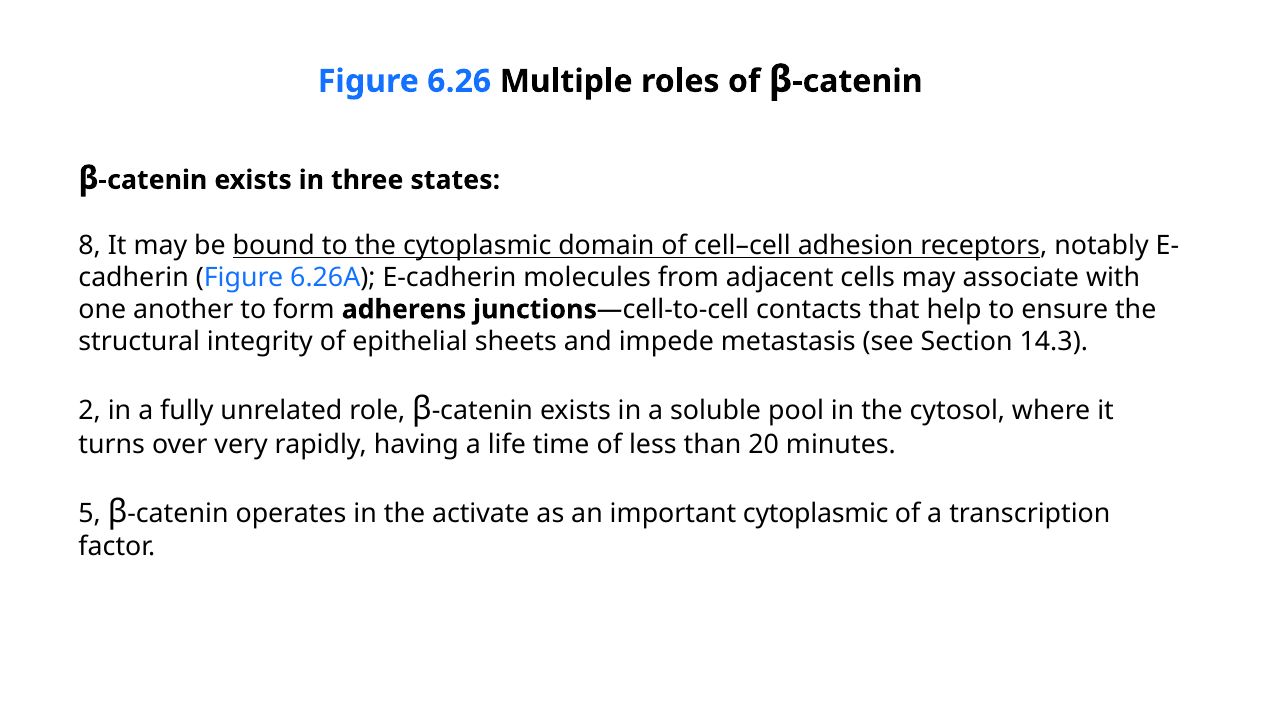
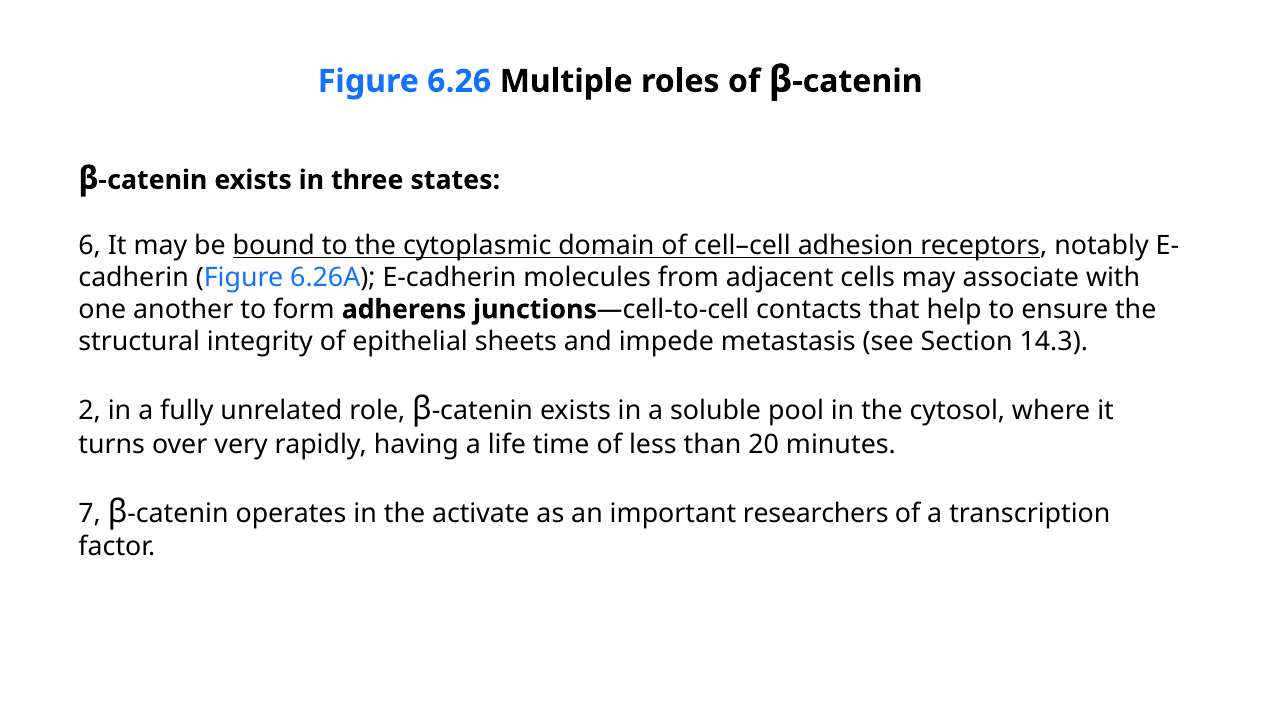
8: 8 -> 6
5: 5 -> 7
important cytoplasmic: cytoplasmic -> researchers
